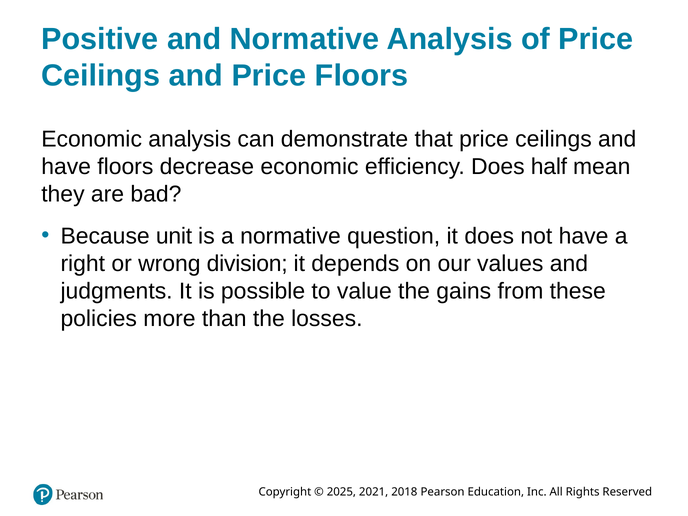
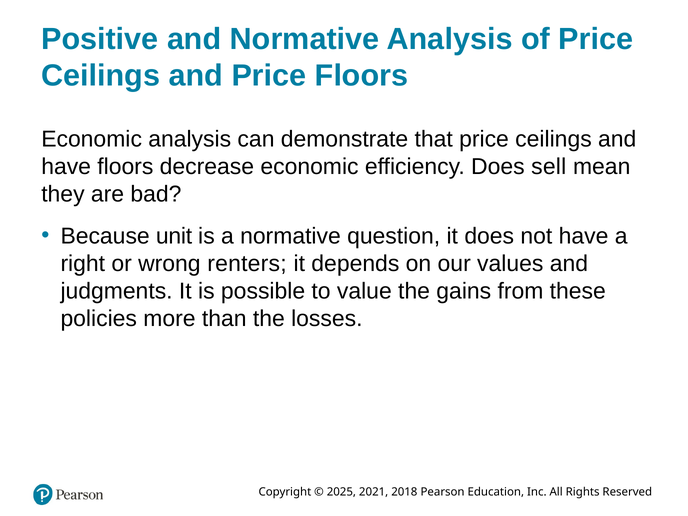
half: half -> sell
division: division -> renters
